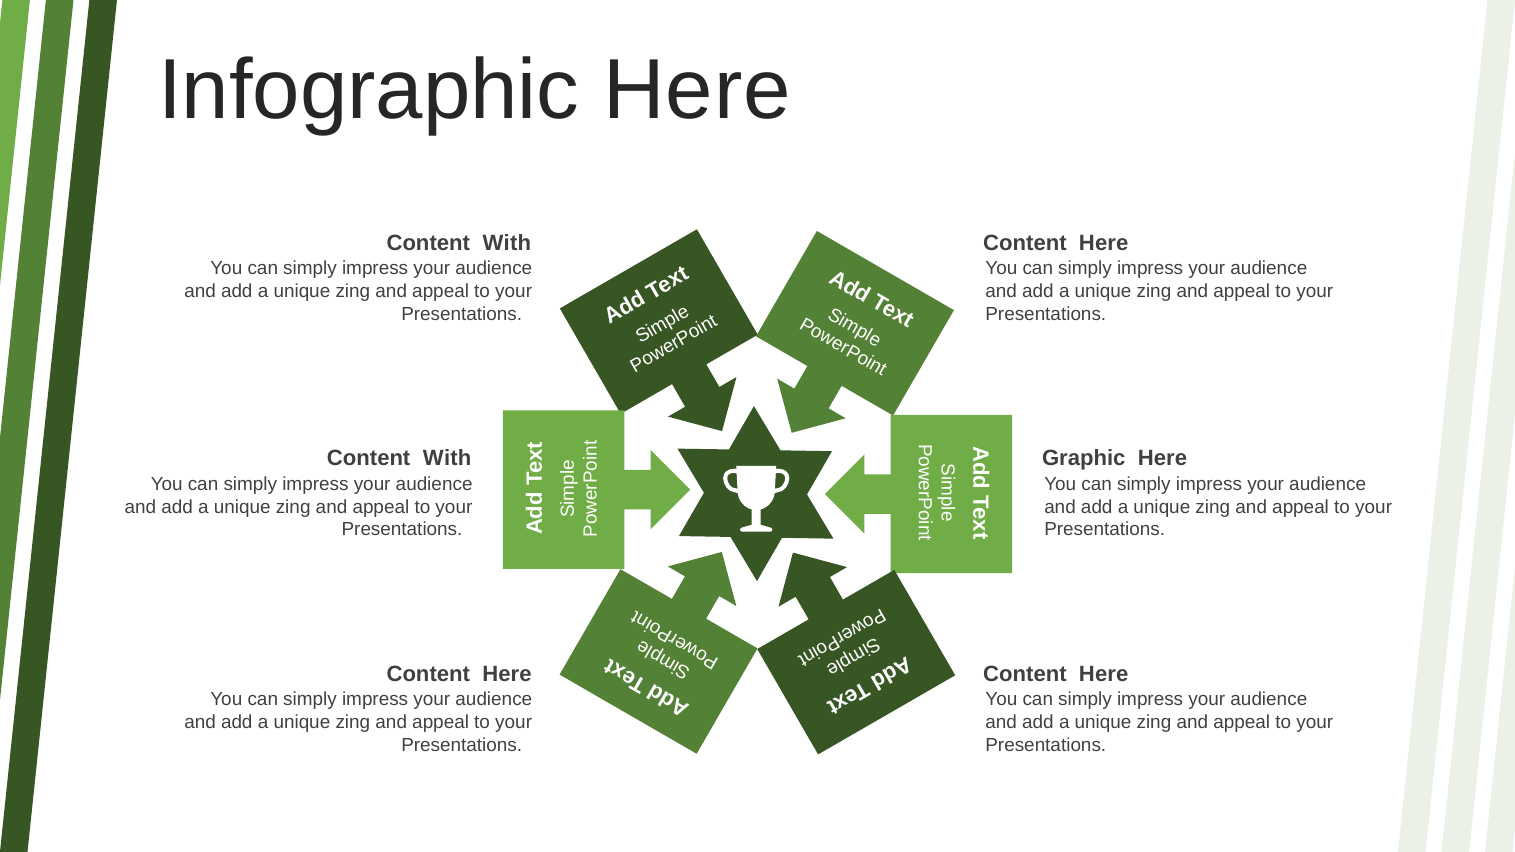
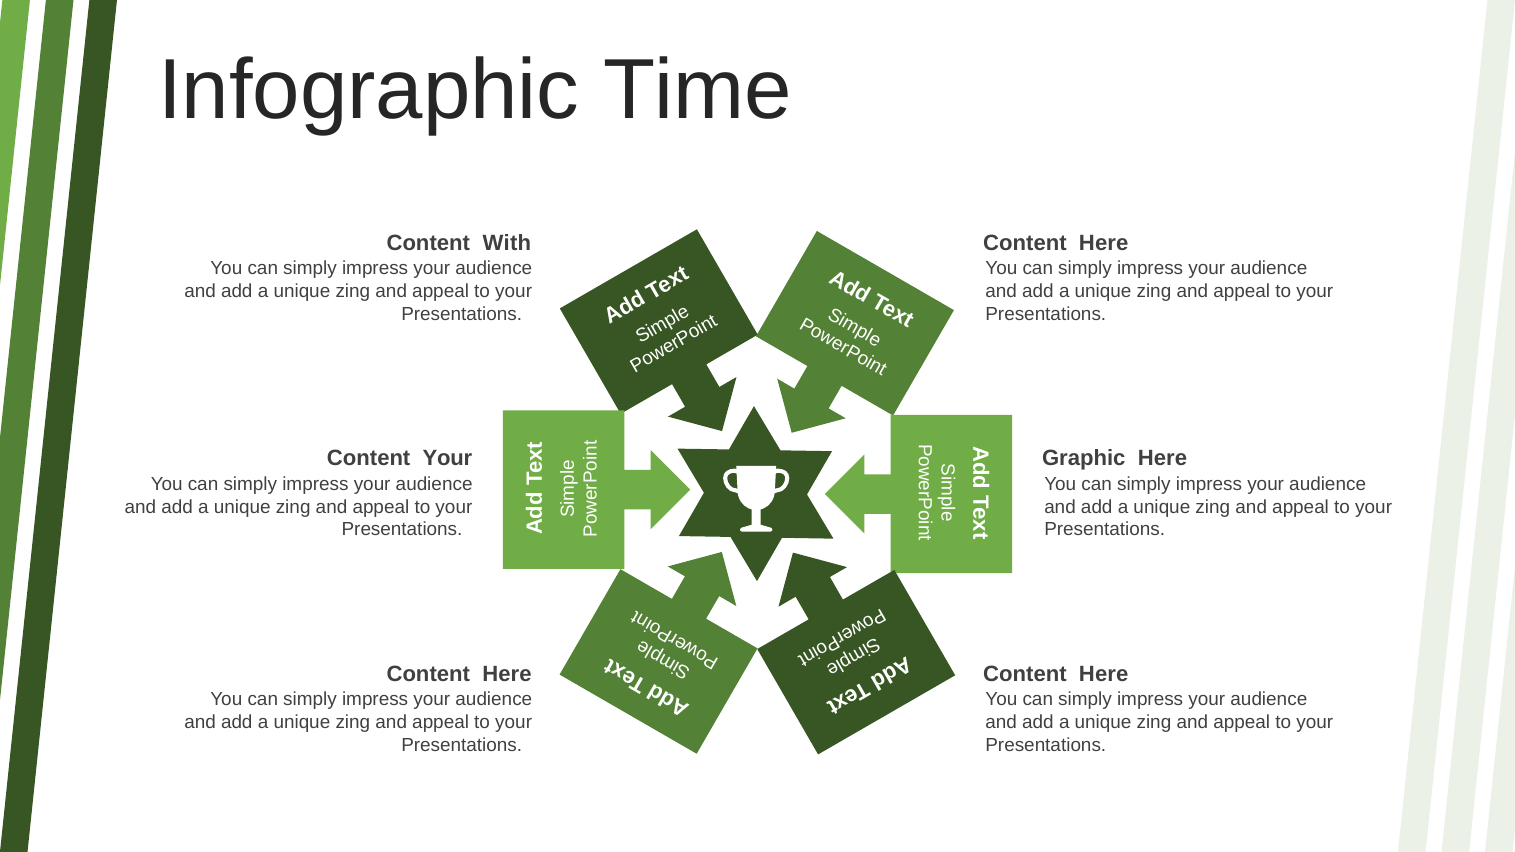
Infographic Here: Here -> Time
With at (447, 459): With -> Your
